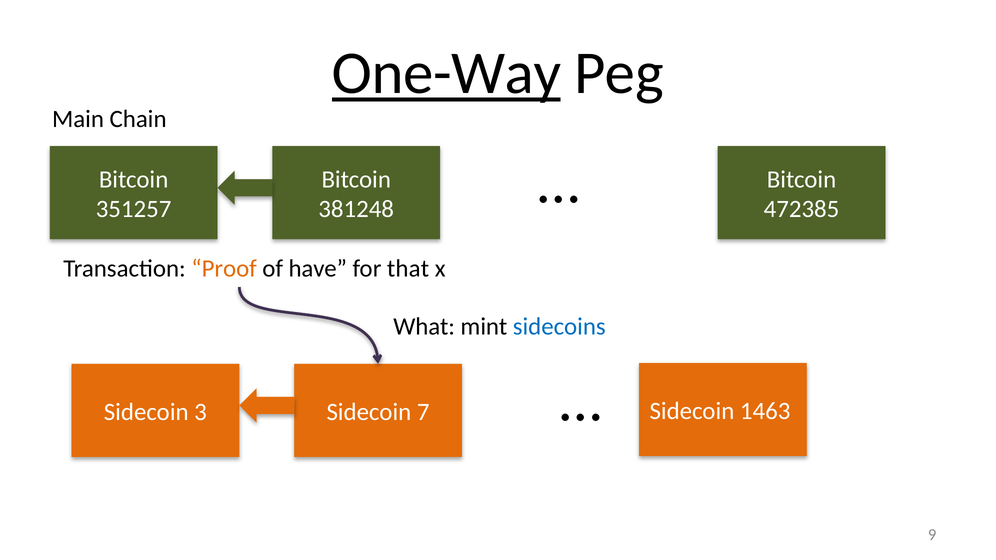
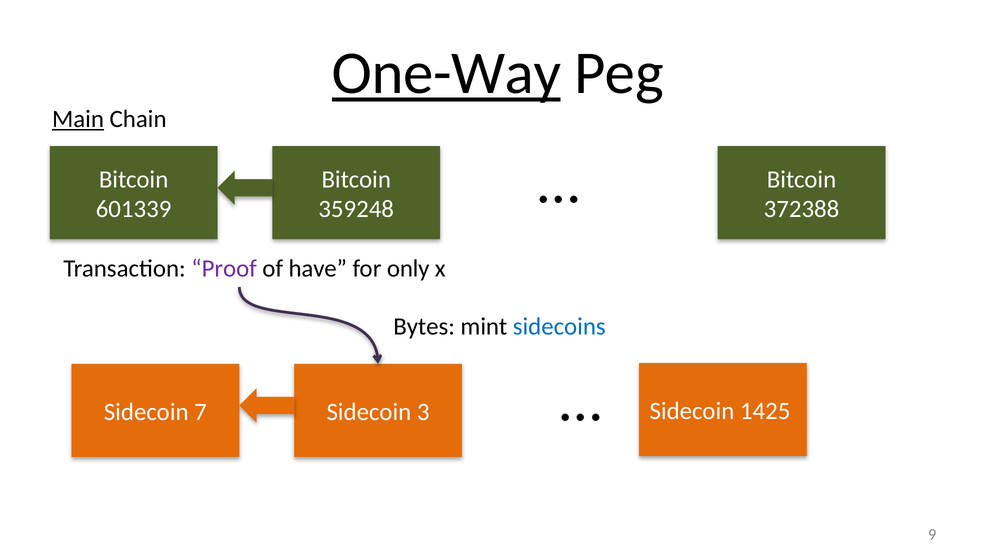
Main underline: none -> present
351257: 351257 -> 601339
381248: 381248 -> 359248
472385: 472385 -> 372388
Proof colour: orange -> purple
that: that -> only
What: What -> Bytes
3: 3 -> 7
7: 7 -> 3
1463: 1463 -> 1425
